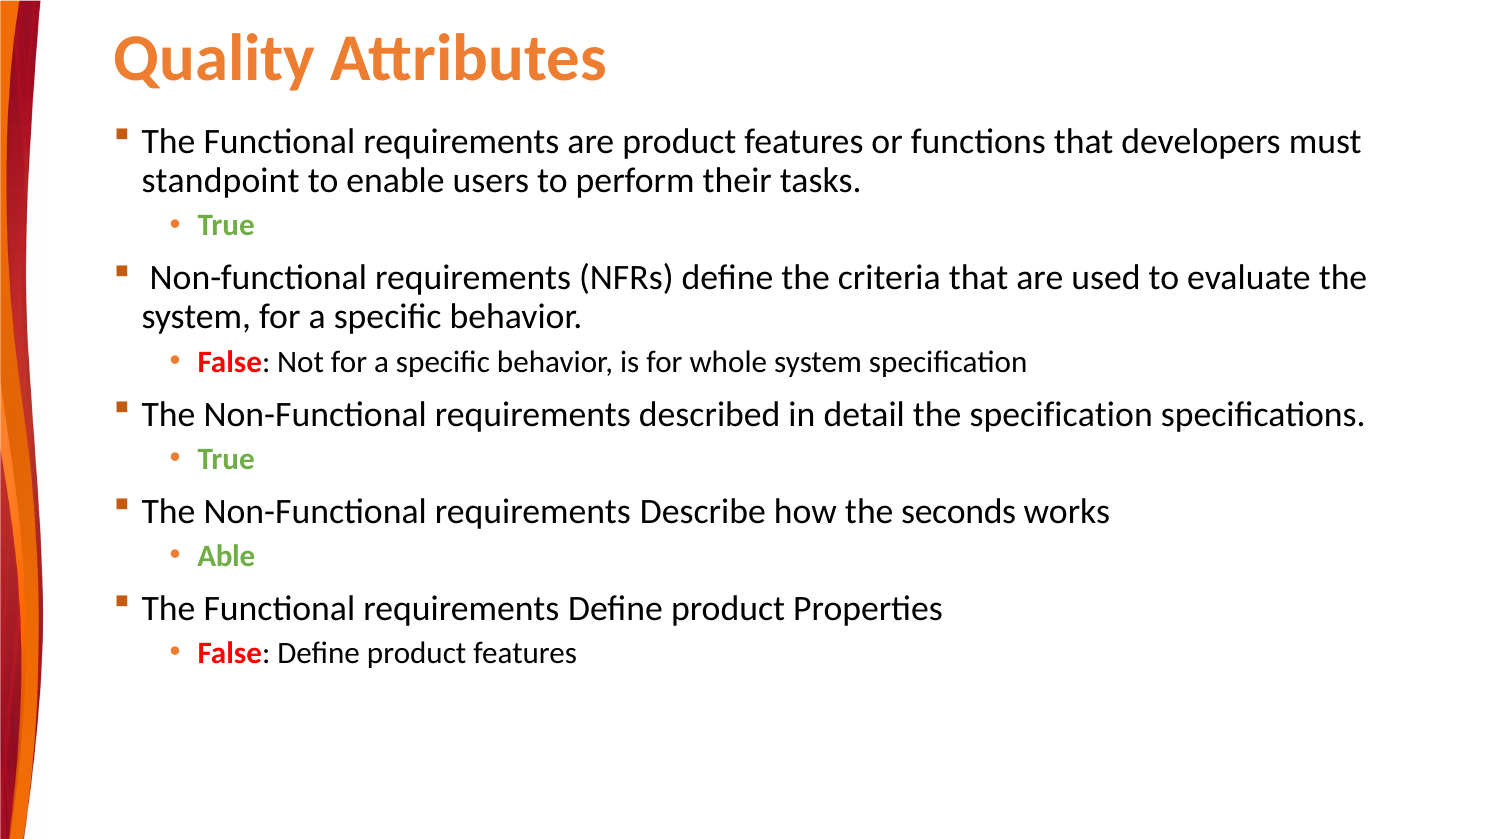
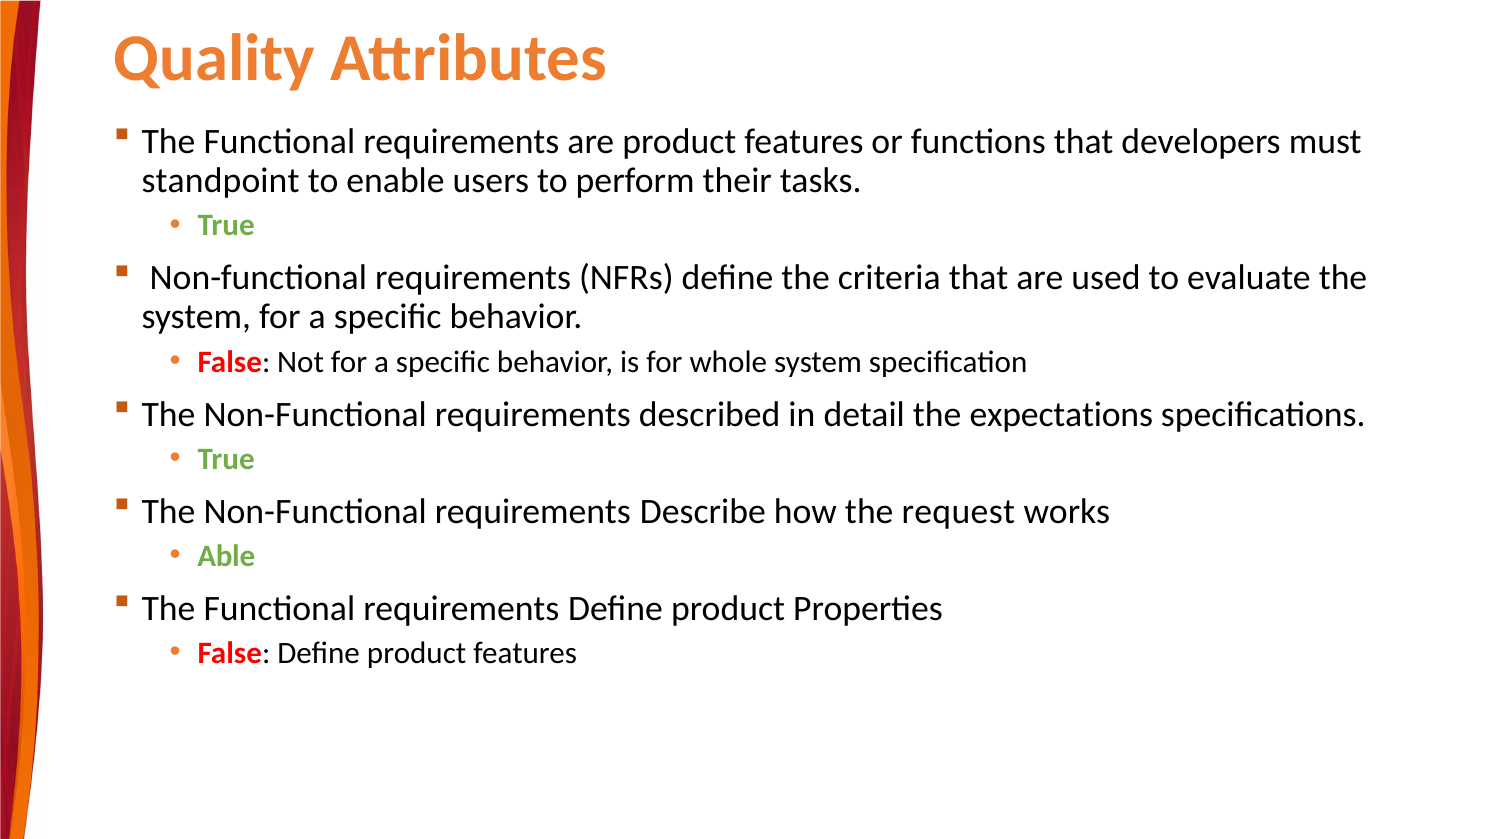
the specification: specification -> expectations
seconds: seconds -> request
